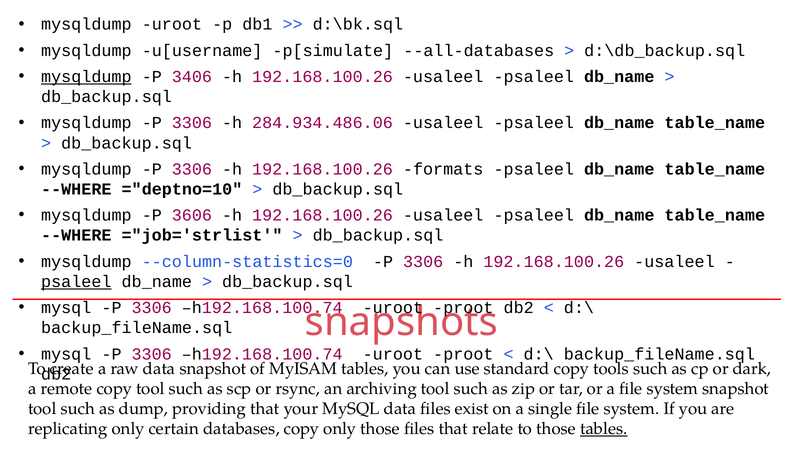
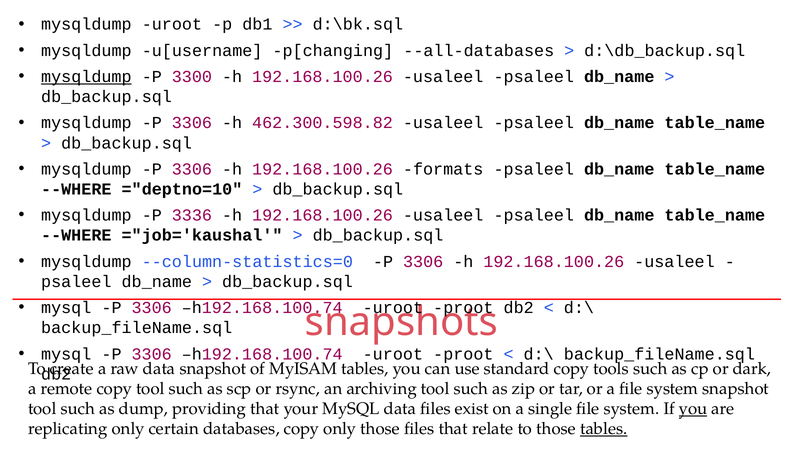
p[simulate: p[simulate -> p[changing
3406: 3406 -> 3300
284.934.486.06: 284.934.486.06 -> 462.300.598.82
3606: 3606 -> 3336
="job='strlist: ="job='strlist -> ="job='kaushal
psaleel at (76, 281) underline: present -> none
you at (693, 409) underline: none -> present
